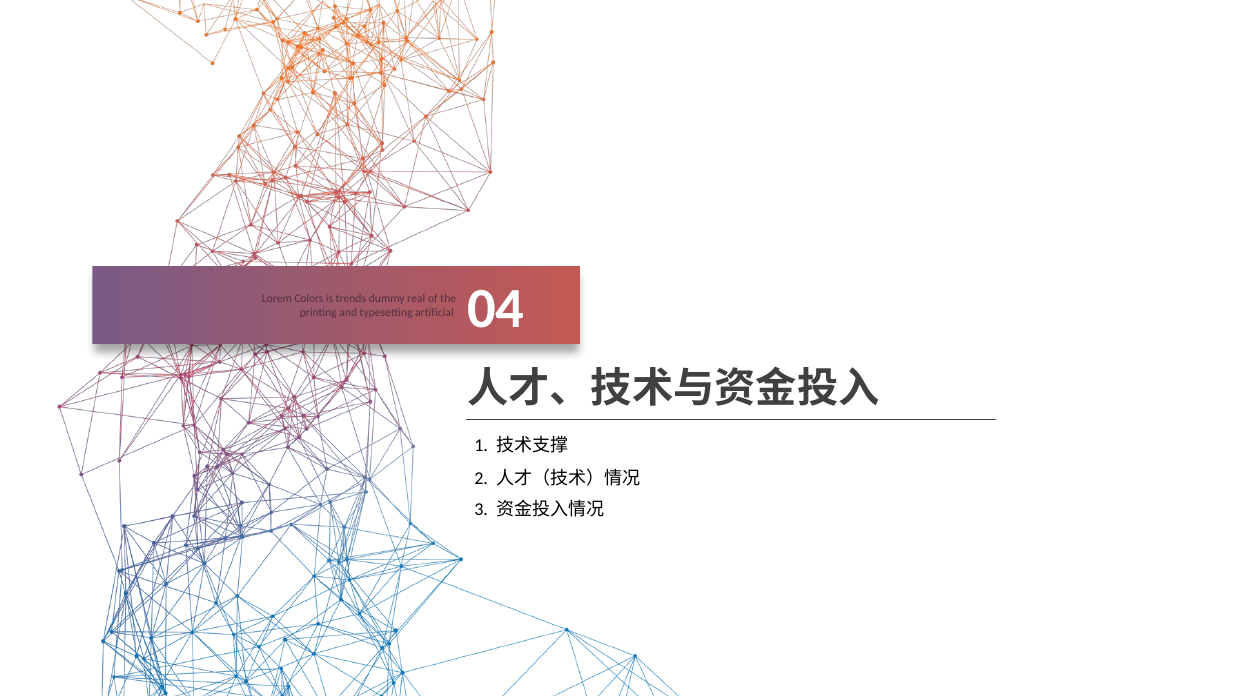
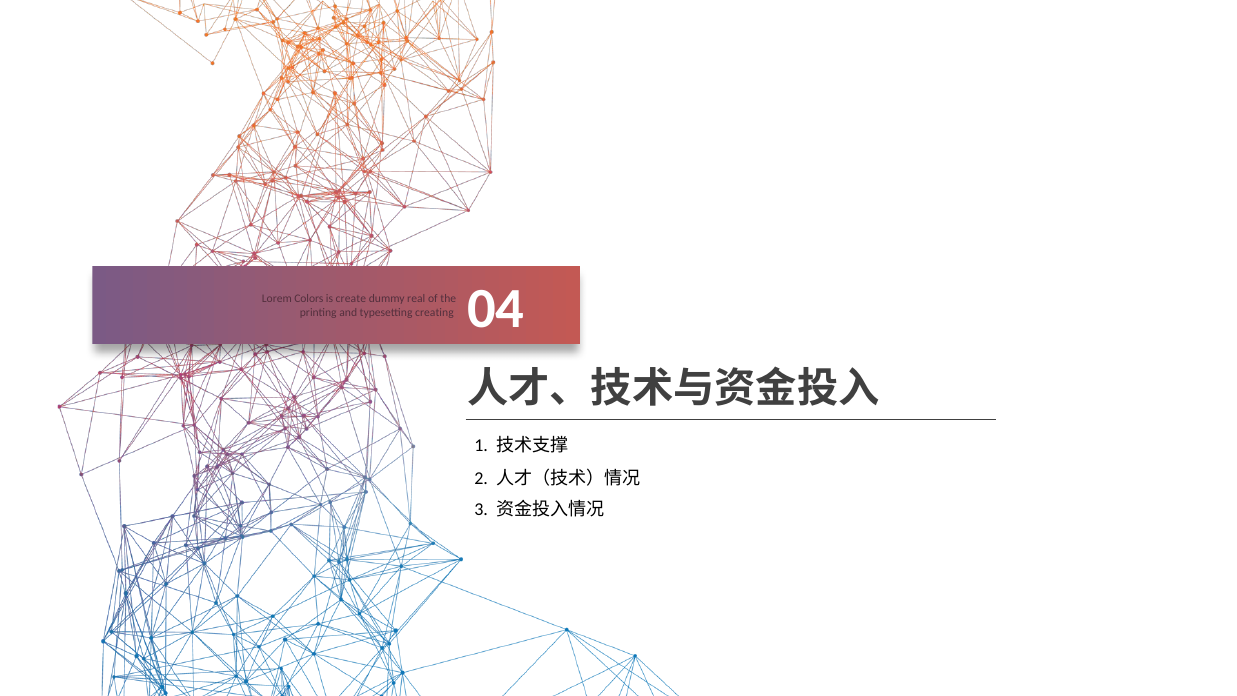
trends: trends -> create
artificial: artificial -> creating
